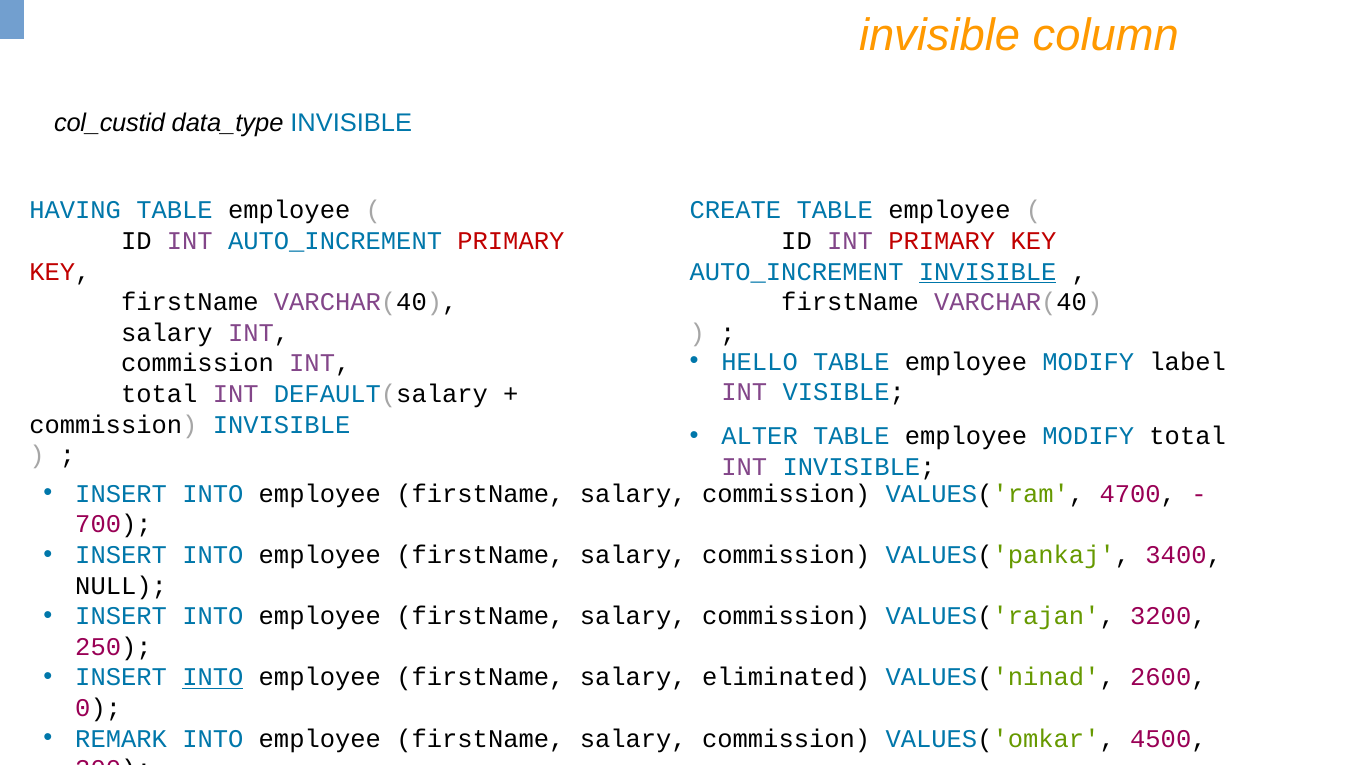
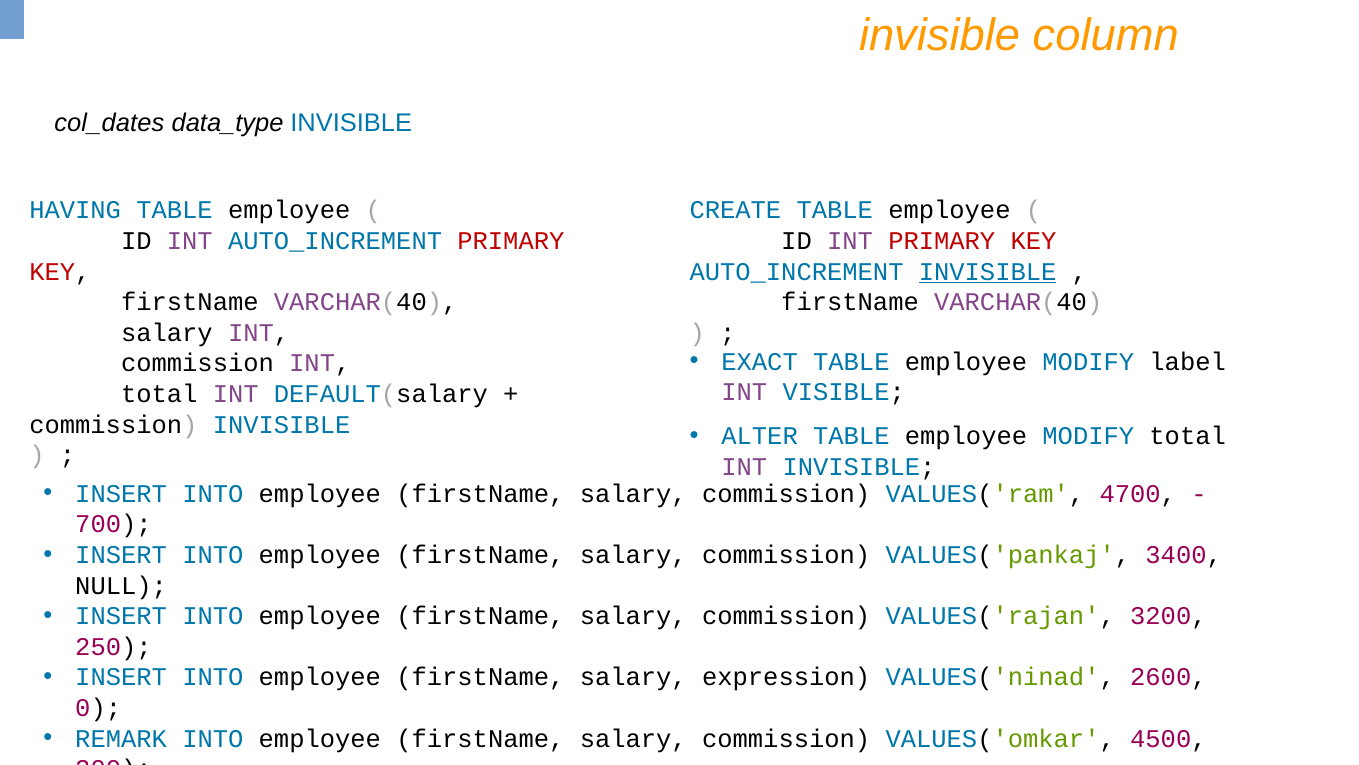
col_custid: col_custid -> col_dates
HELLO: HELLO -> EXACT
INTO at (213, 677) underline: present -> none
eliminated: eliminated -> expression
